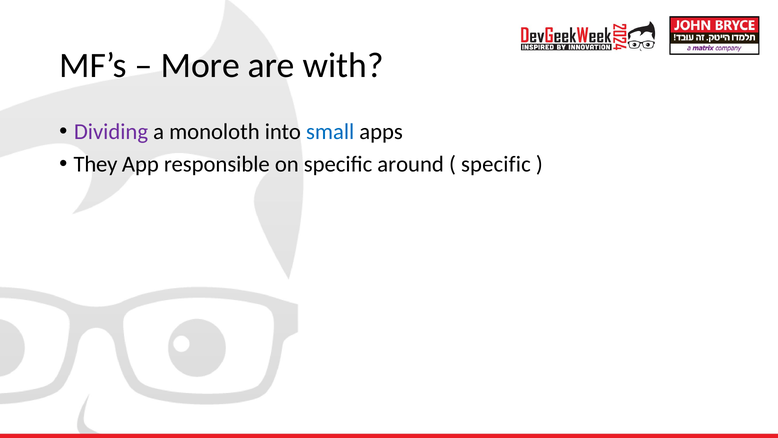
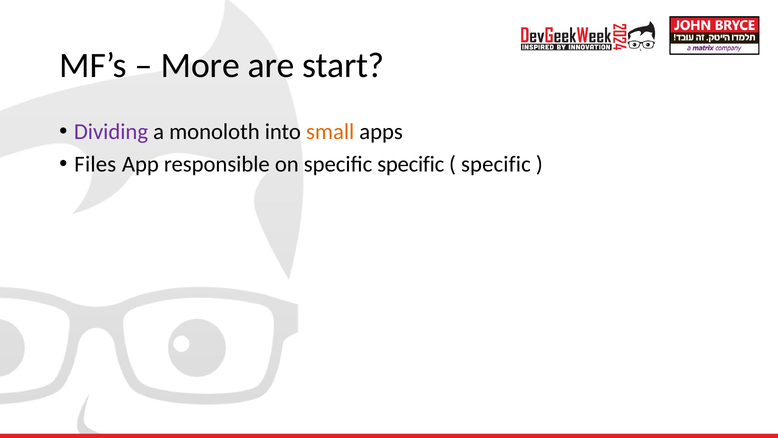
with: with -> start
small colour: blue -> orange
They: They -> Files
specific around: around -> specific
